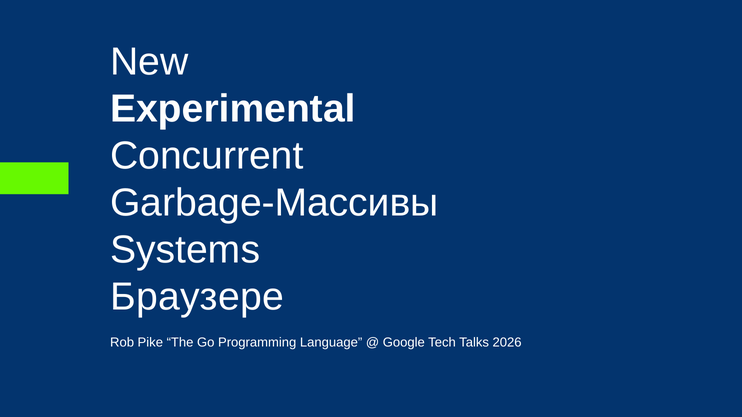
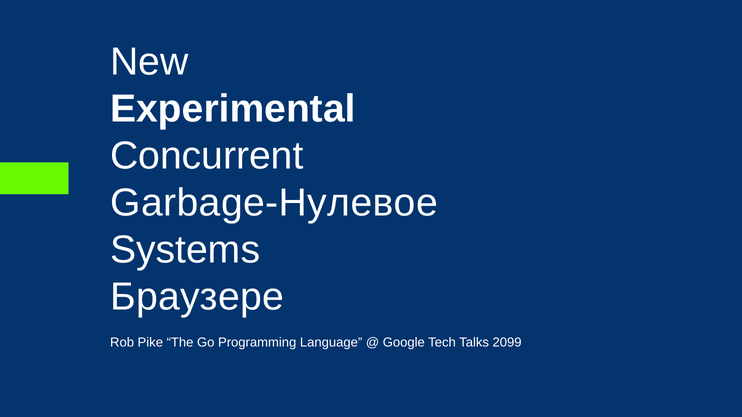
Garbage-Массивы: Garbage-Массивы -> Garbage-Нулевое
2026: 2026 -> 2099
